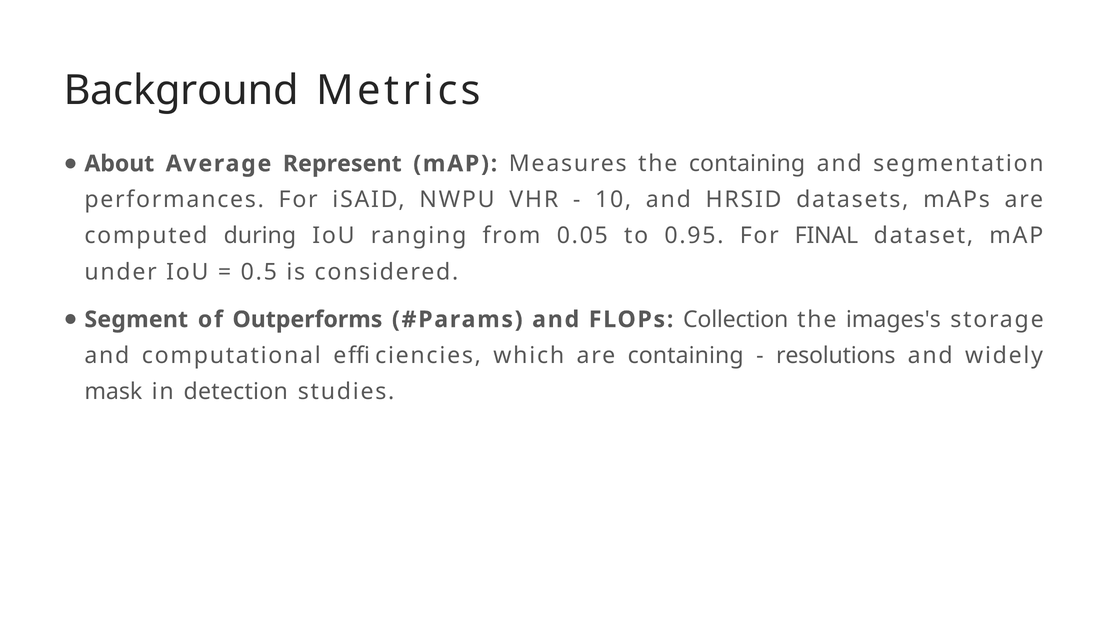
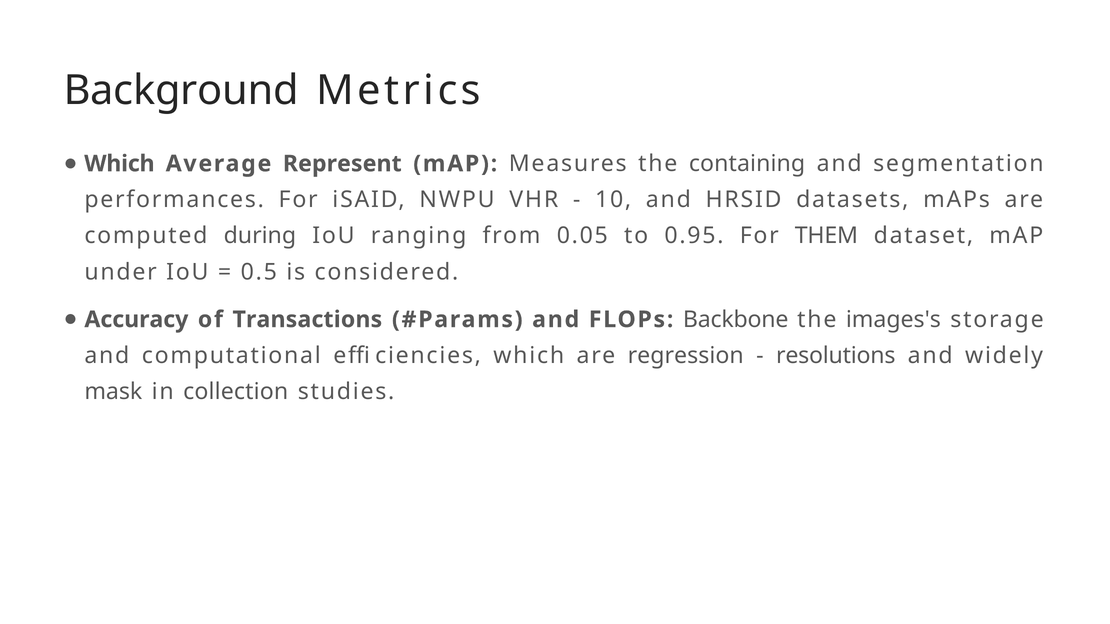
About at (119, 164): About -> Which
FINAL: FINAL -> THEM
Segment: Segment -> Accuracy
Outperforms: Outperforms -> Transactions
Collection: Collection -> Backbone
are containing: containing -> regression
detection: detection -> collection
